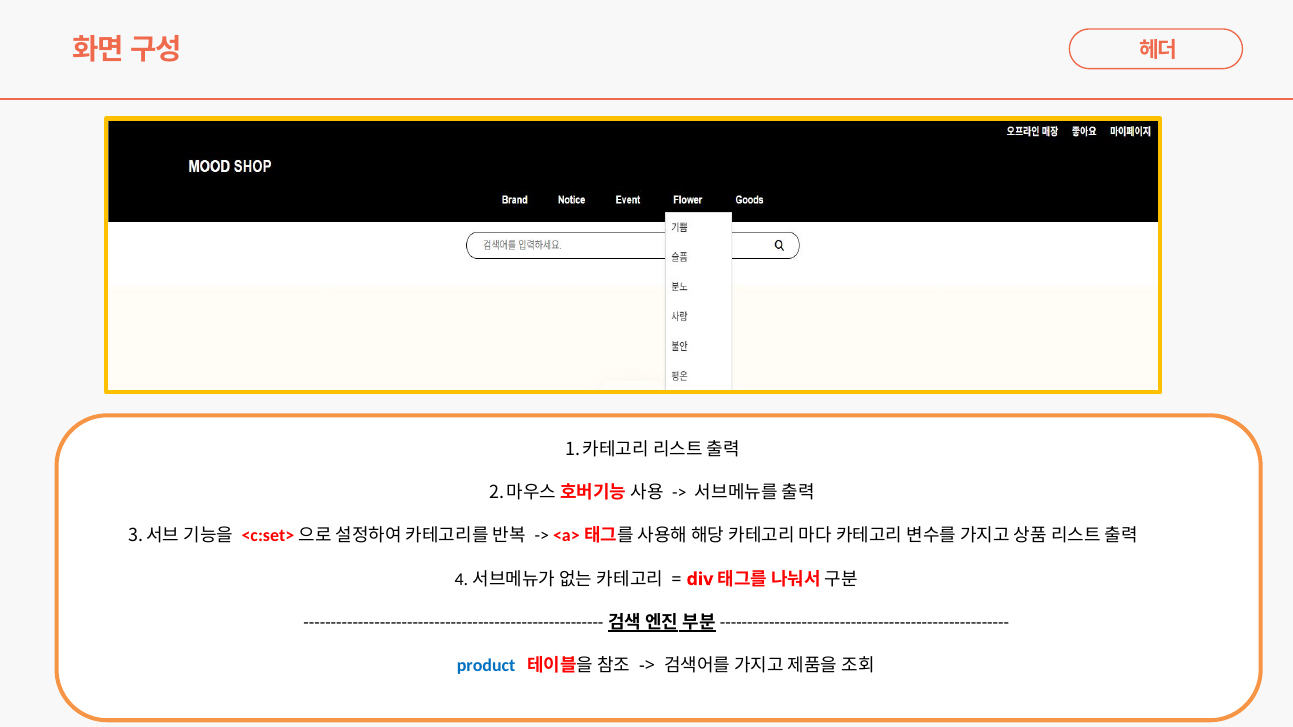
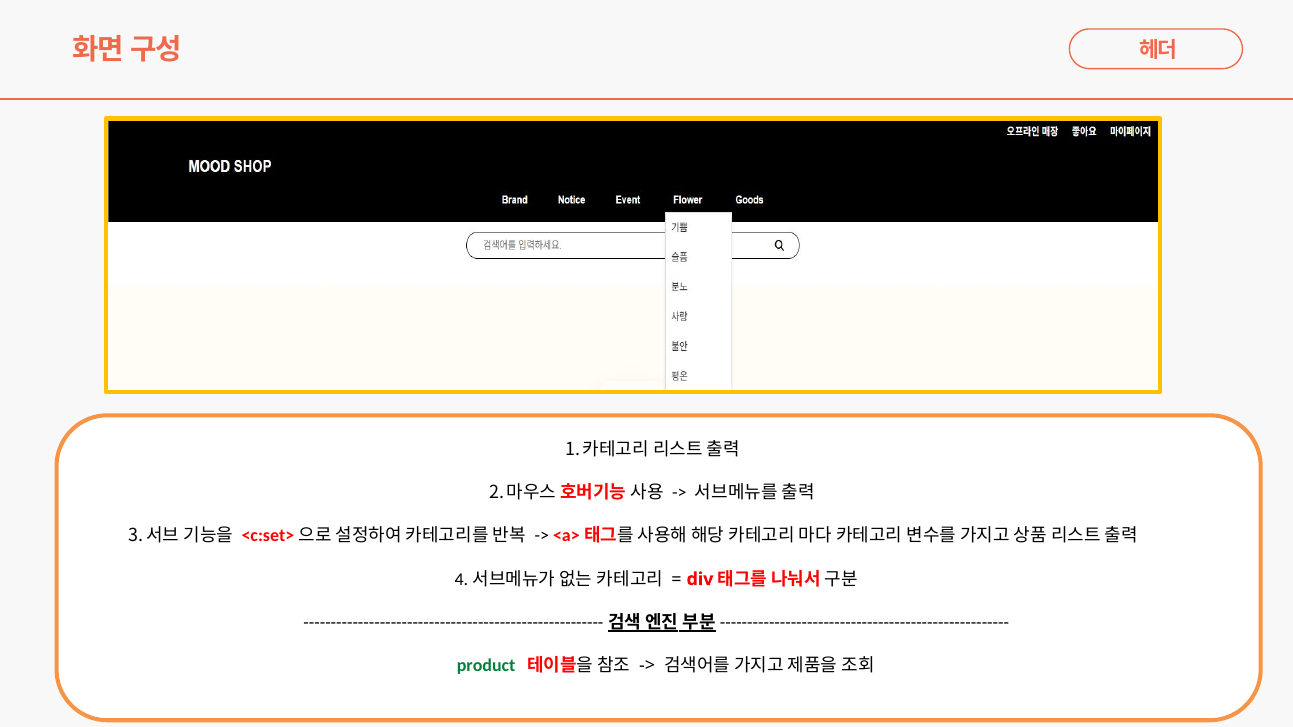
product colour: blue -> green
